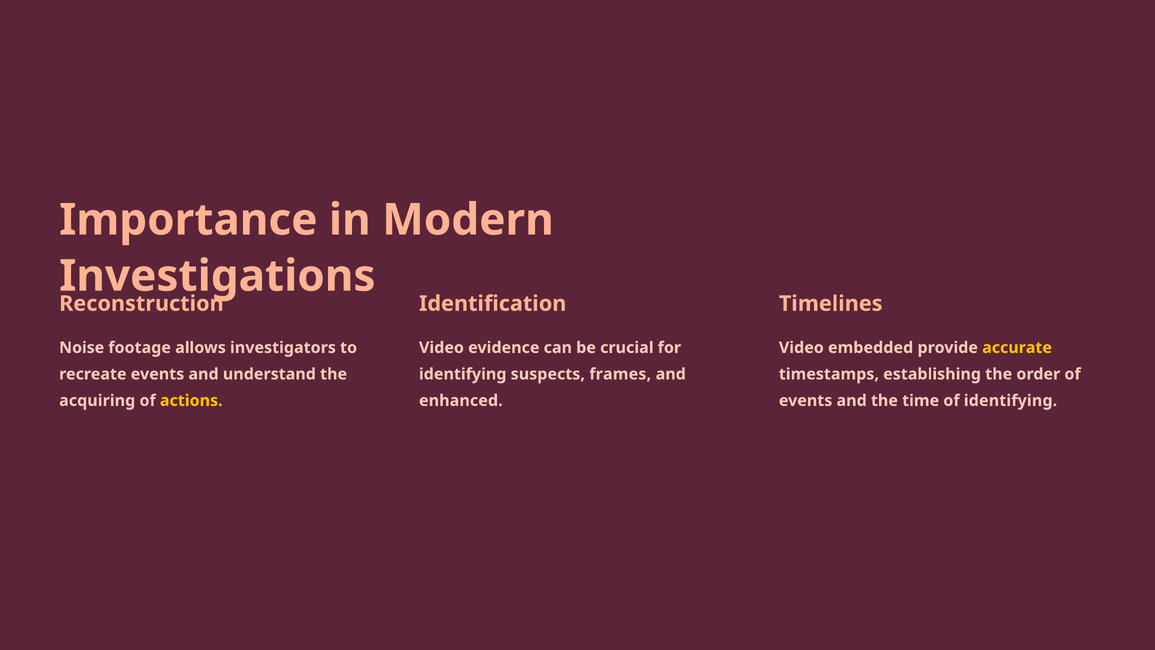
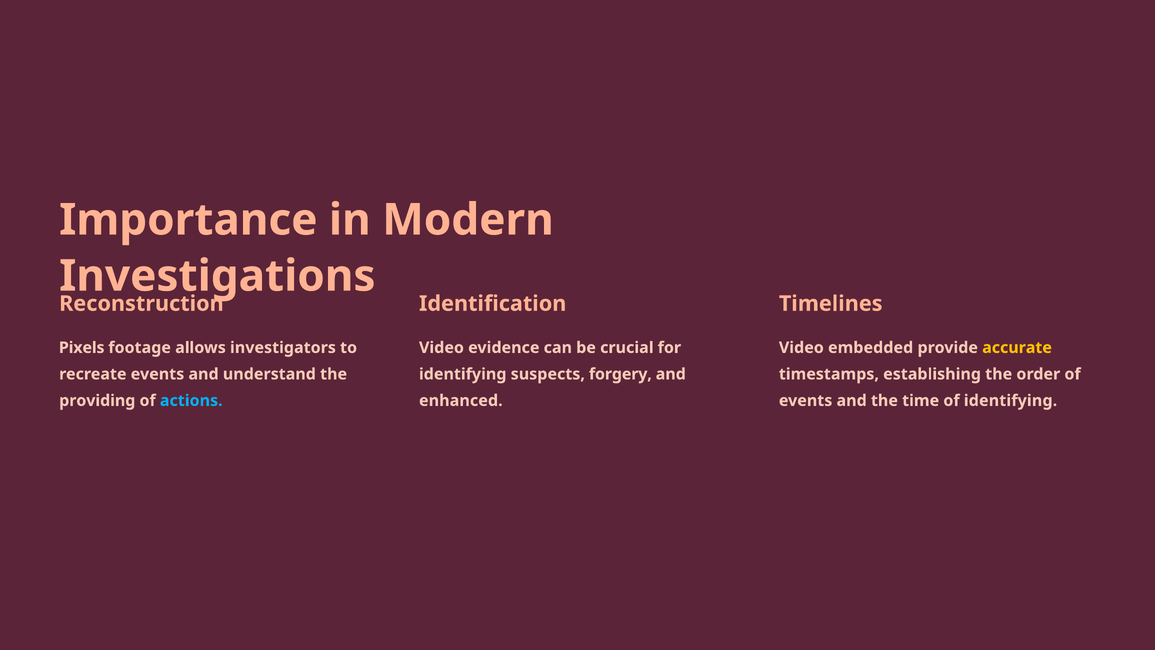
Noise: Noise -> Pixels
frames: frames -> forgery
acquiring: acquiring -> providing
actions colour: yellow -> light blue
